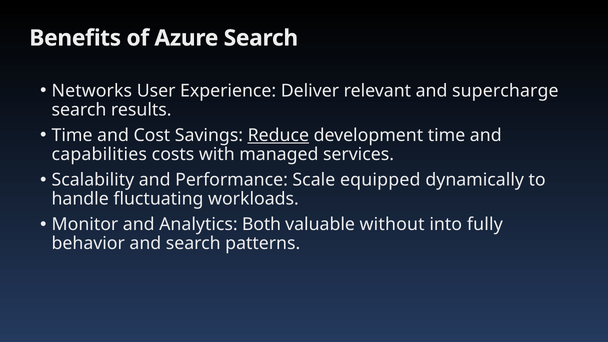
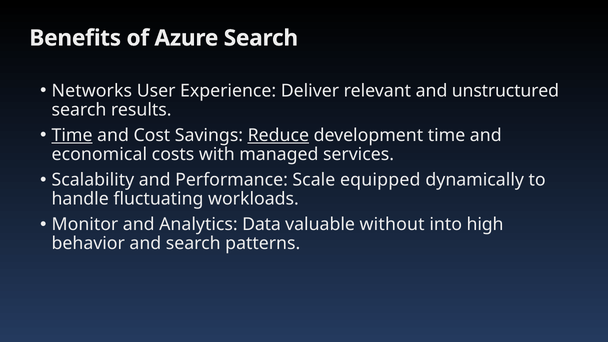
supercharge: supercharge -> unstructured
Time at (72, 135) underline: none -> present
capabilities: capabilities -> economical
Both: Both -> Data
fully: fully -> high
